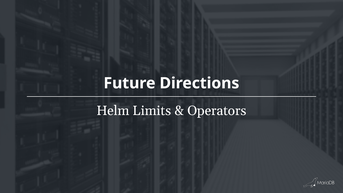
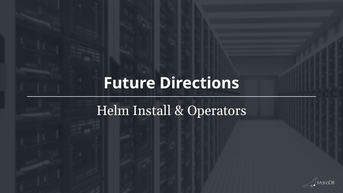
Limits: Limits -> Install
